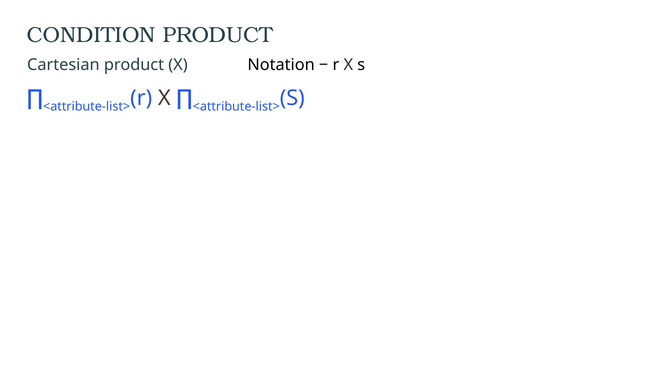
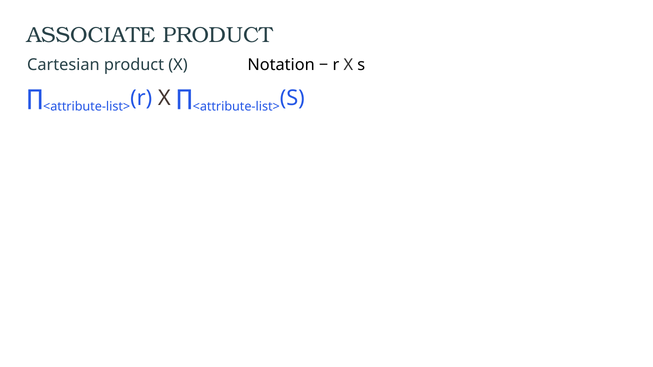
CONDITION: CONDITION -> ASSOCIATE
